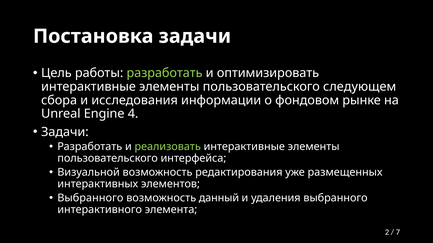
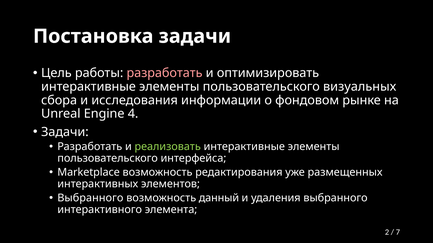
разработать at (165, 73) colour: light green -> pink
следующем: следующем -> визуальных
Визуальной: Визуальной -> Marketplace
